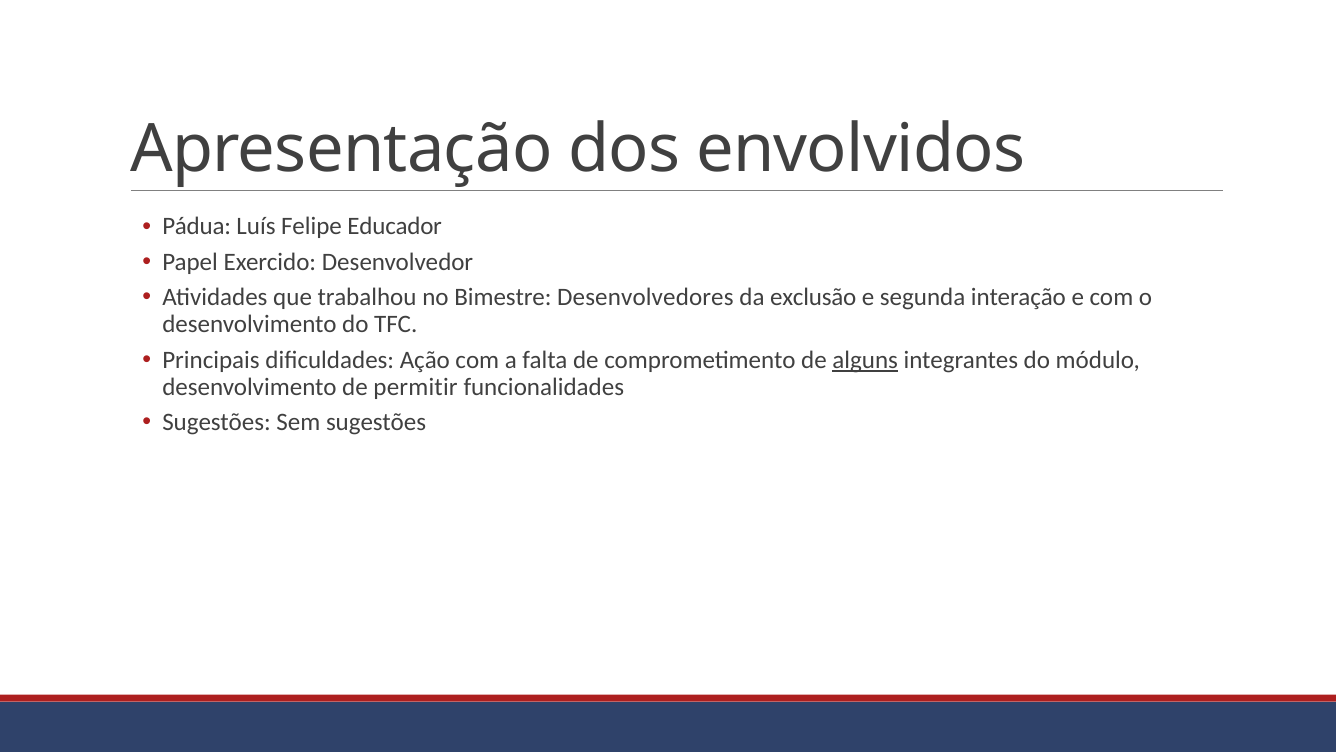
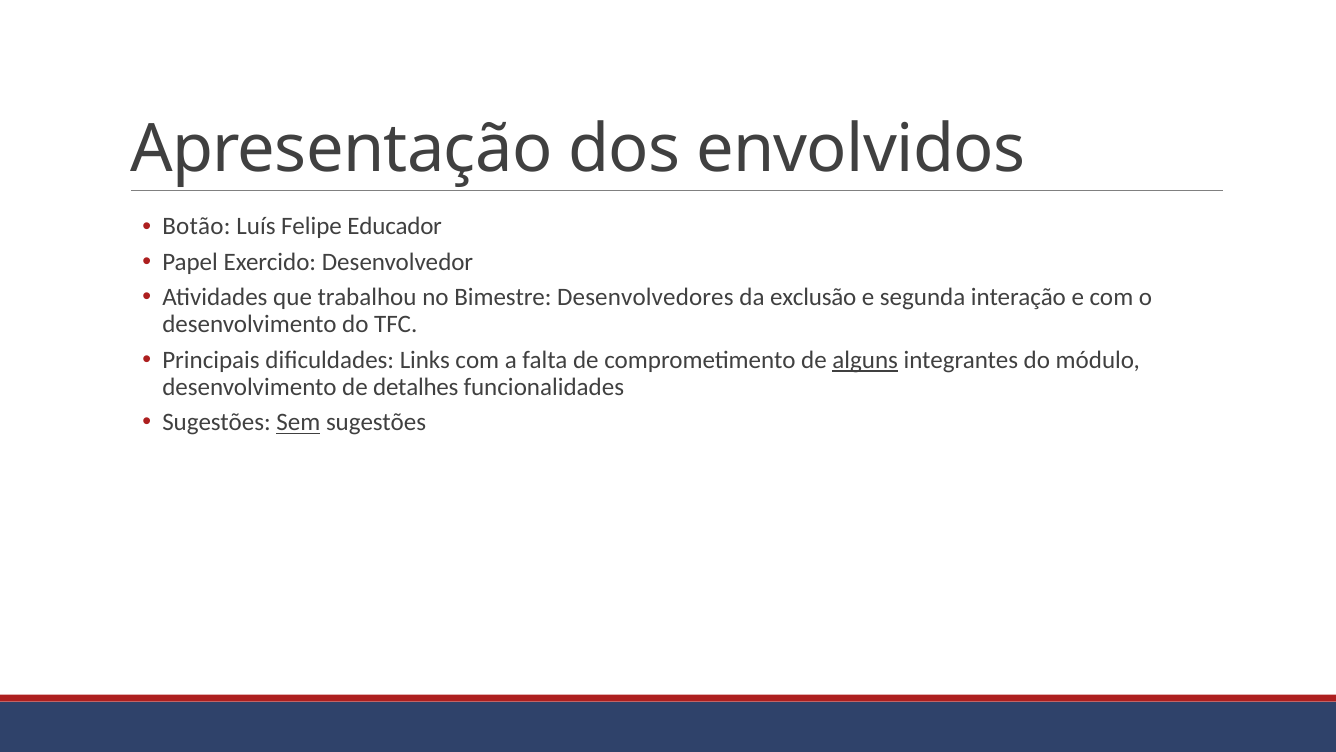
Pádua: Pádua -> Botão
Ação: Ação -> Links
permitir: permitir -> detalhes
Sem underline: none -> present
